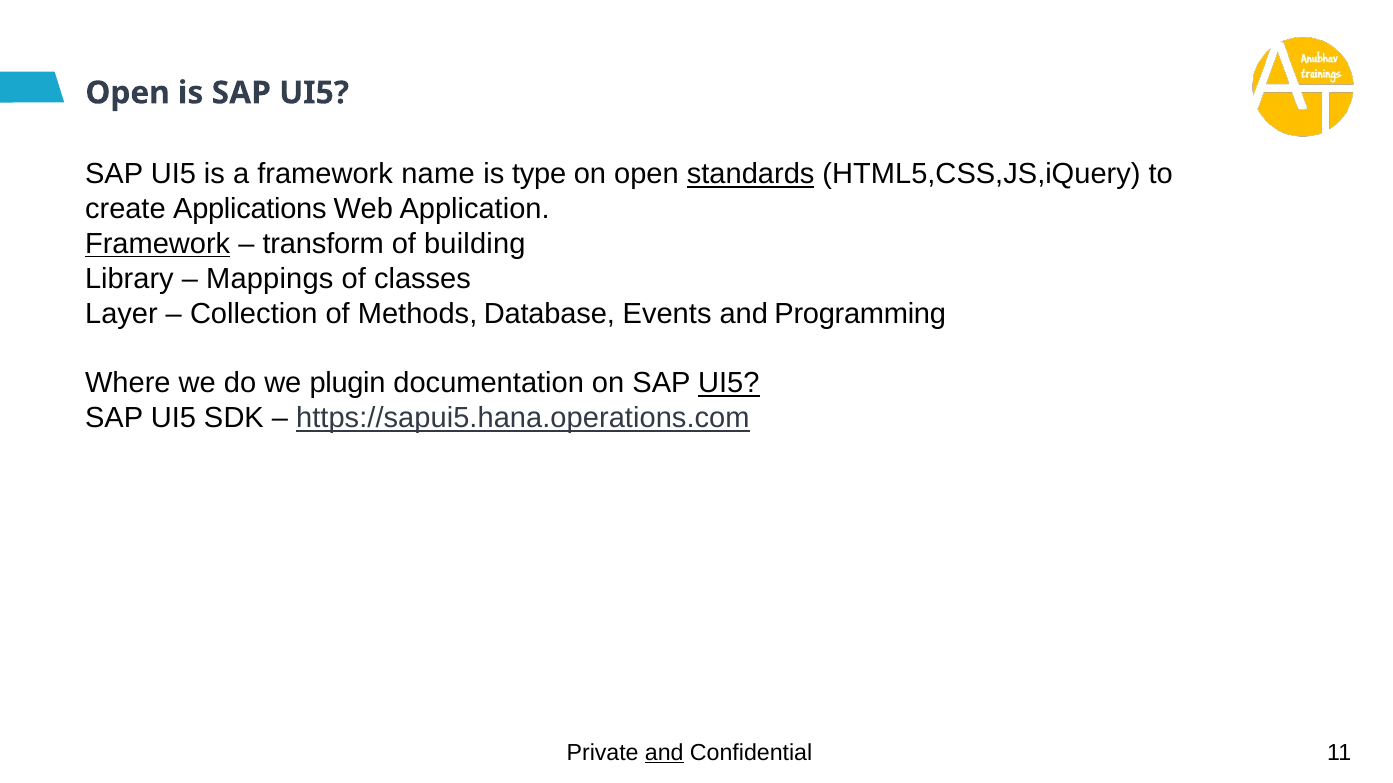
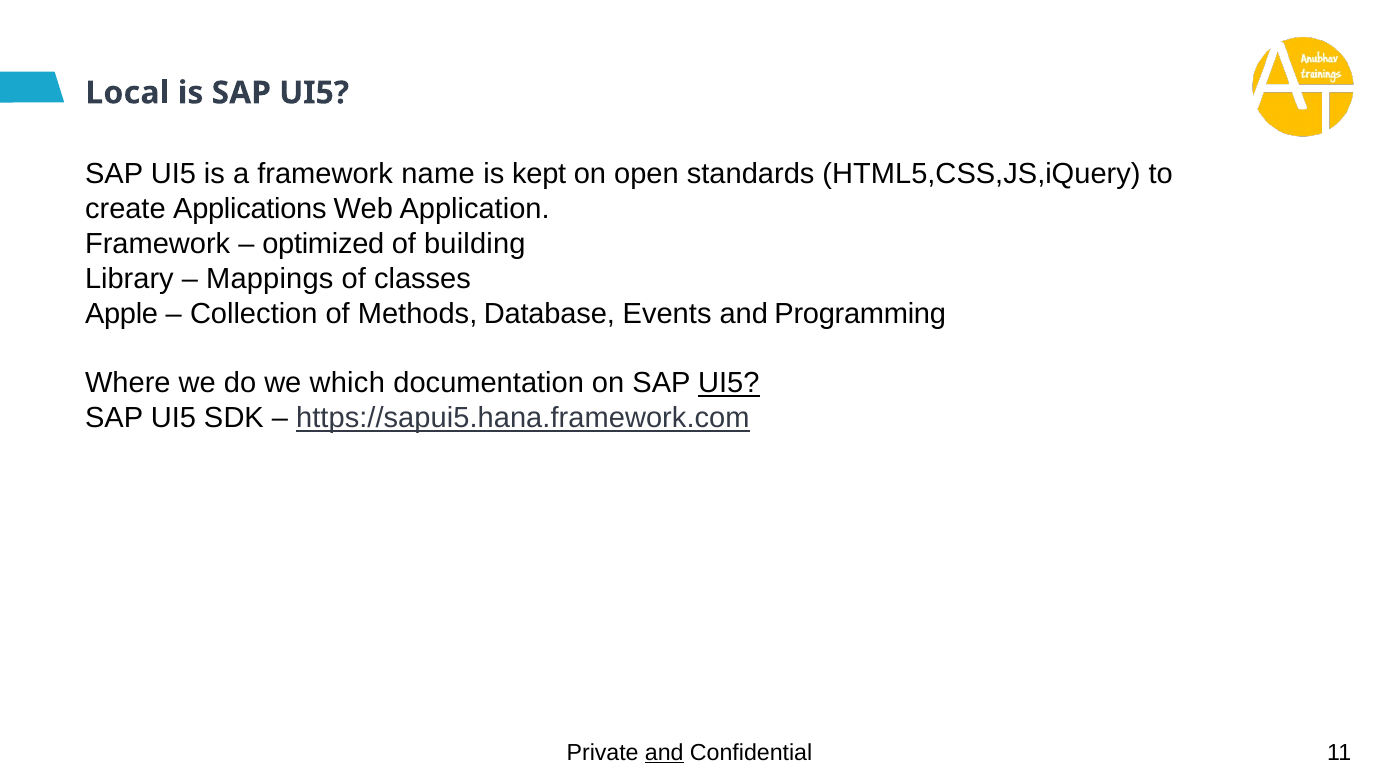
Open at (128, 93): Open -> Local
type: type -> kept
standards underline: present -> none
Framework at (158, 244) underline: present -> none
transform: transform -> optimized
Layer: Layer -> Apple
plugin: plugin -> which
https://sapui5.hana.operations.com: https://sapui5.hana.operations.com -> https://sapui5.hana.framework.com
